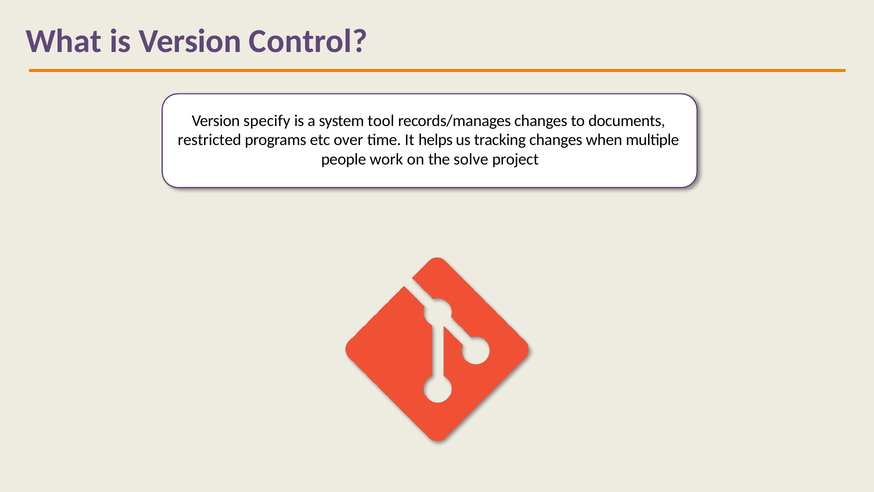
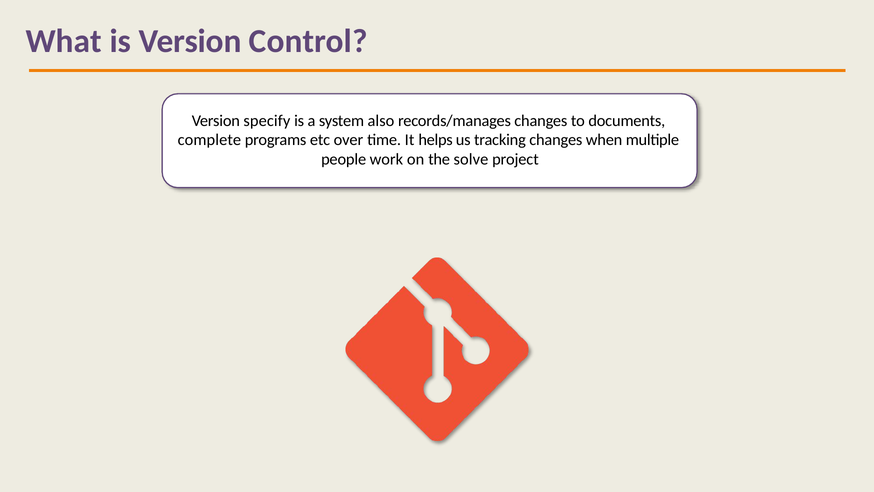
tool: tool -> also
restricted: restricted -> complete
